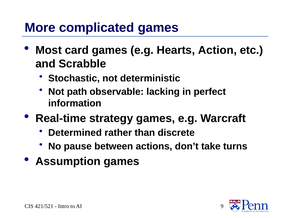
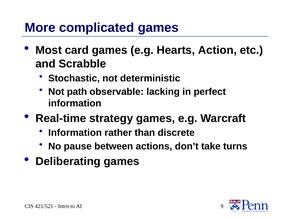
Determined at (75, 132): Determined -> Information
Assumption: Assumption -> Deliberating
